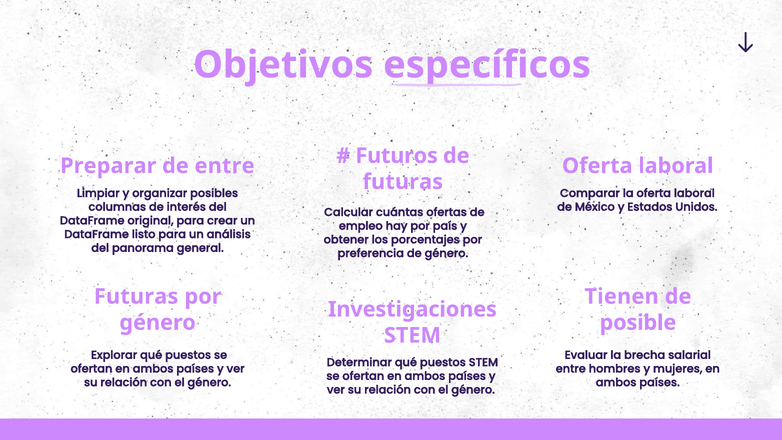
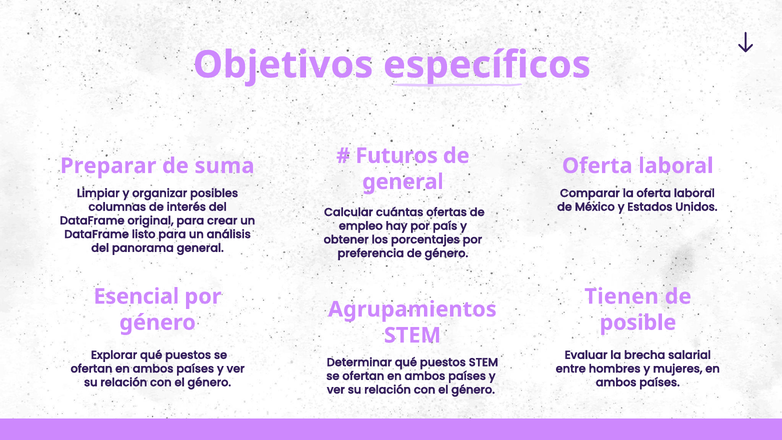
de entre: entre -> suma
futuras at (403, 182): futuras -> general
Futuras at (136, 296): Futuras -> Esencial
Investigaciones: Investigaciones -> Agrupamientos
